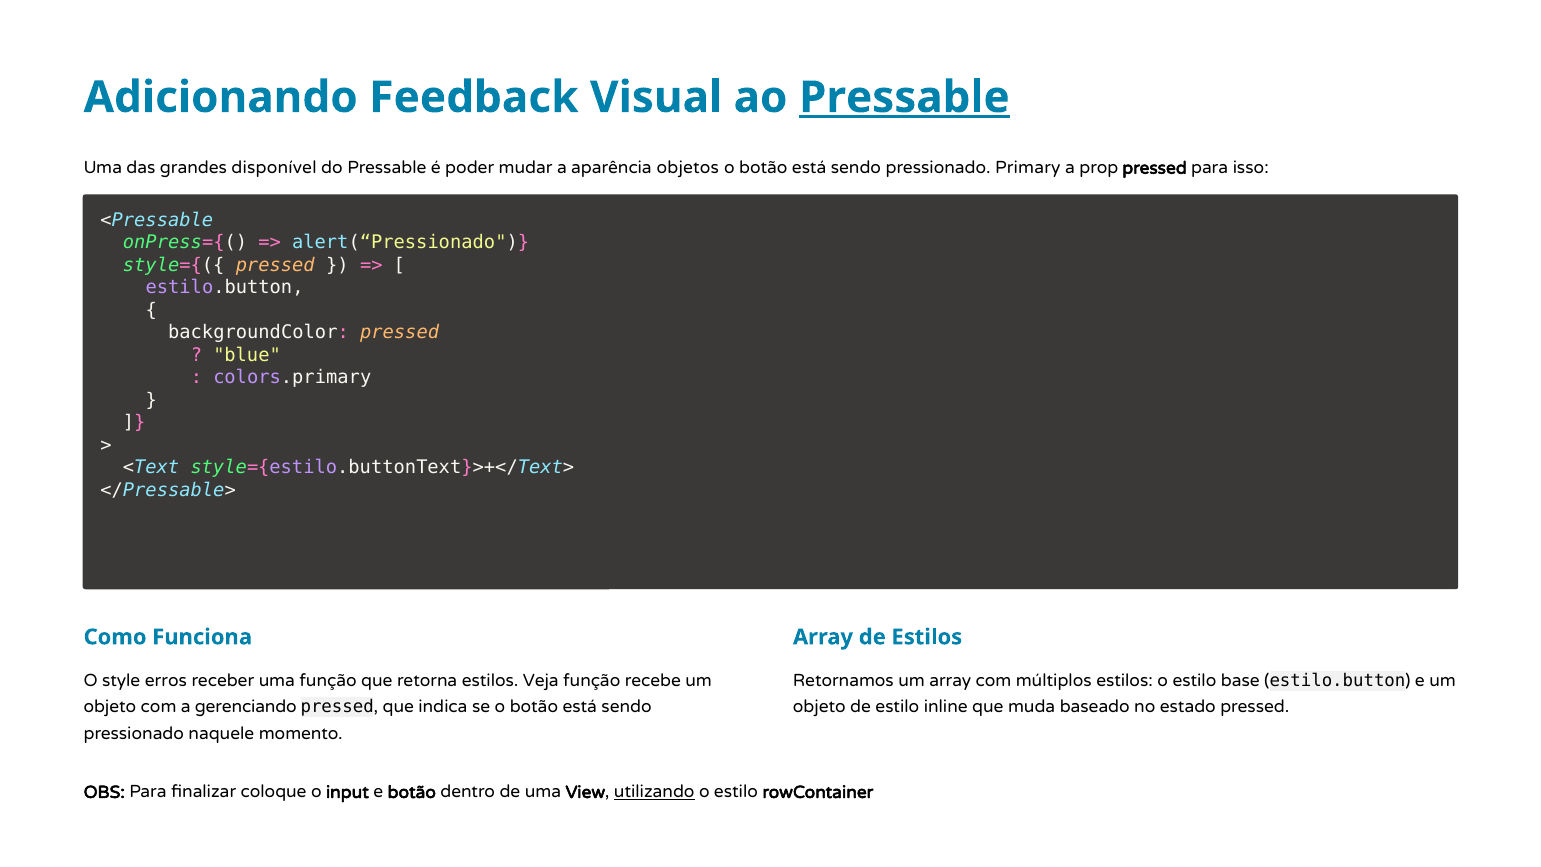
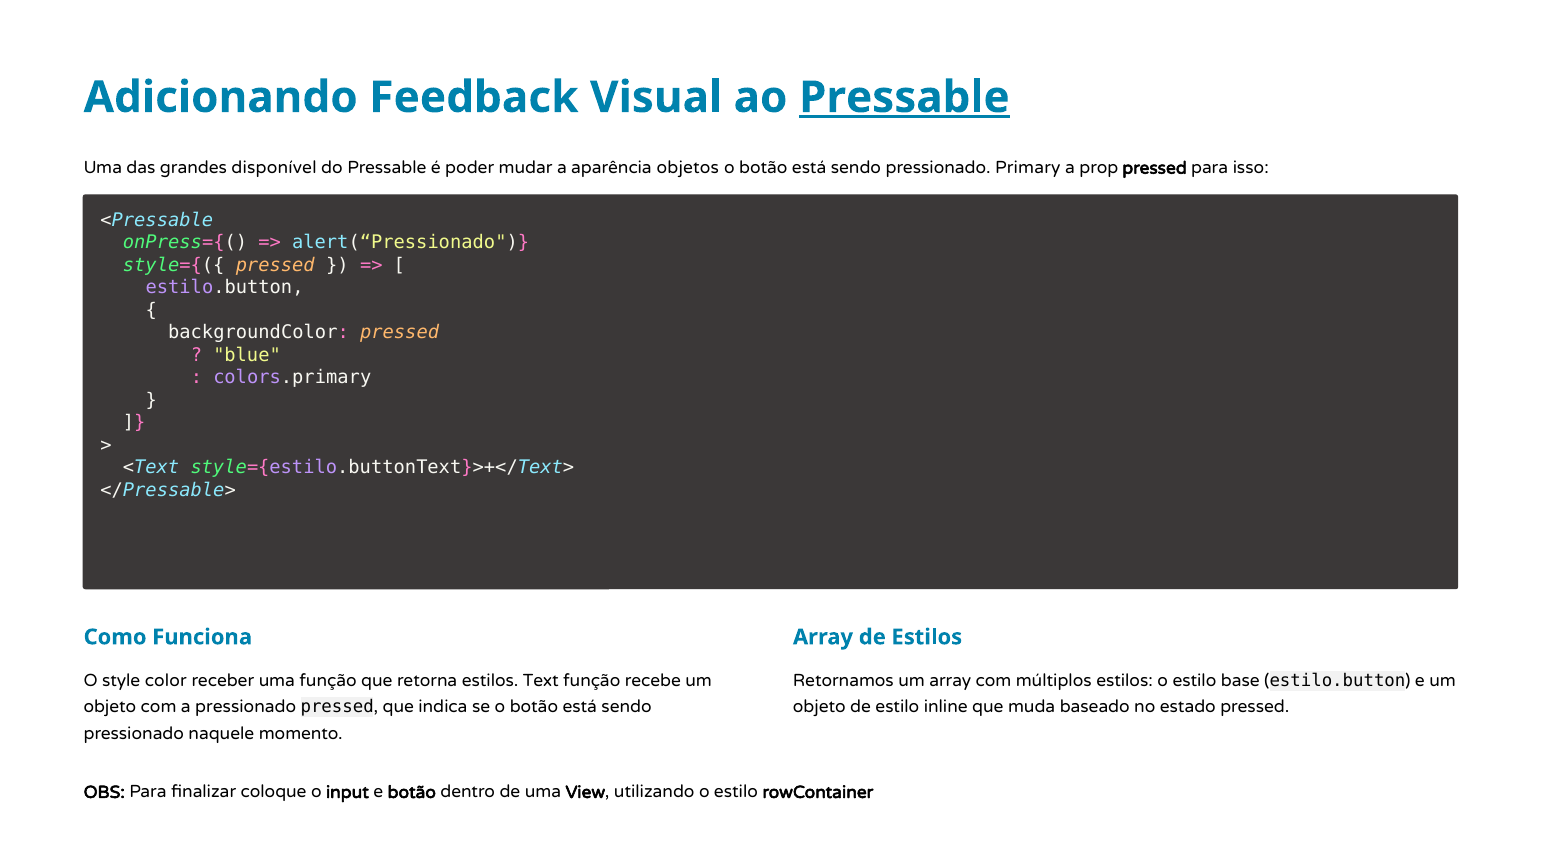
erros: erros -> color
Veja: Veja -> Text
a gerenciando: gerenciando -> pressionado
utilizando underline: present -> none
